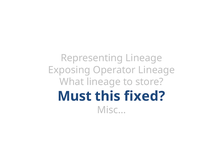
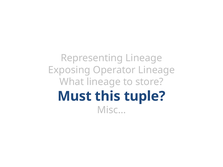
fixed: fixed -> tuple
